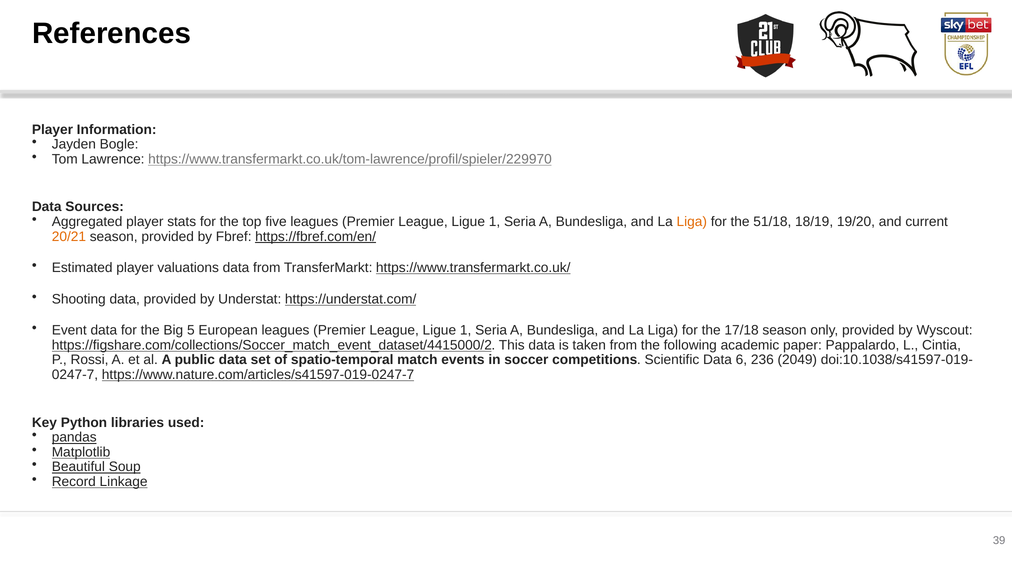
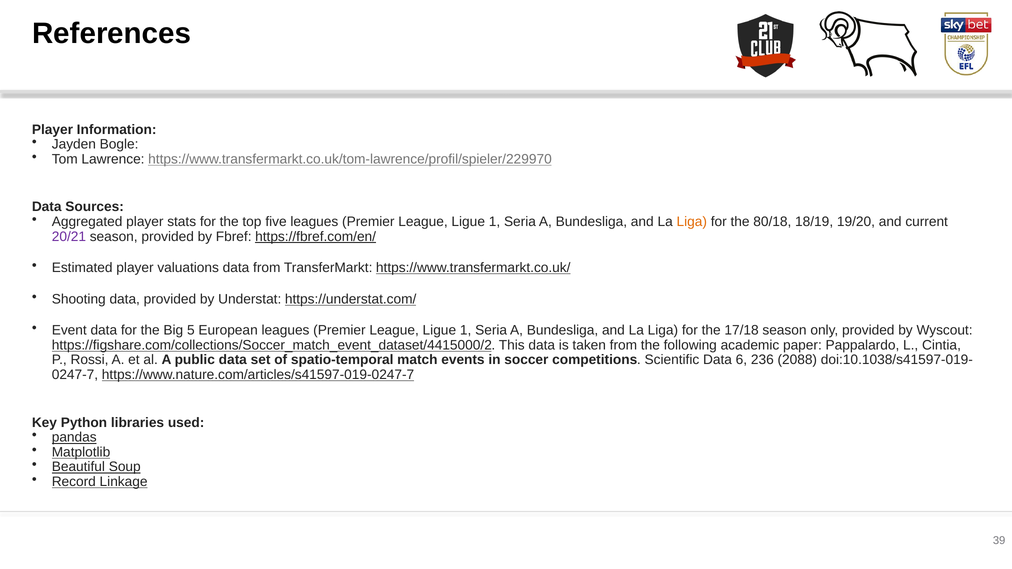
51/18: 51/18 -> 80/18
20/21 colour: orange -> purple
2049: 2049 -> 2088
